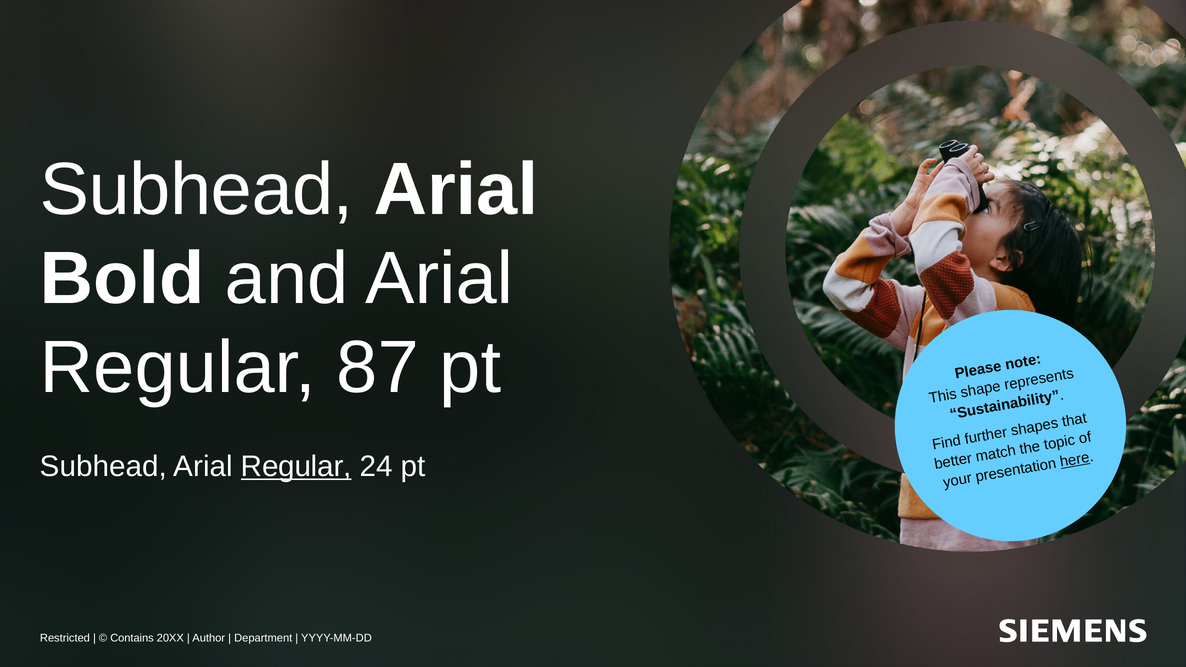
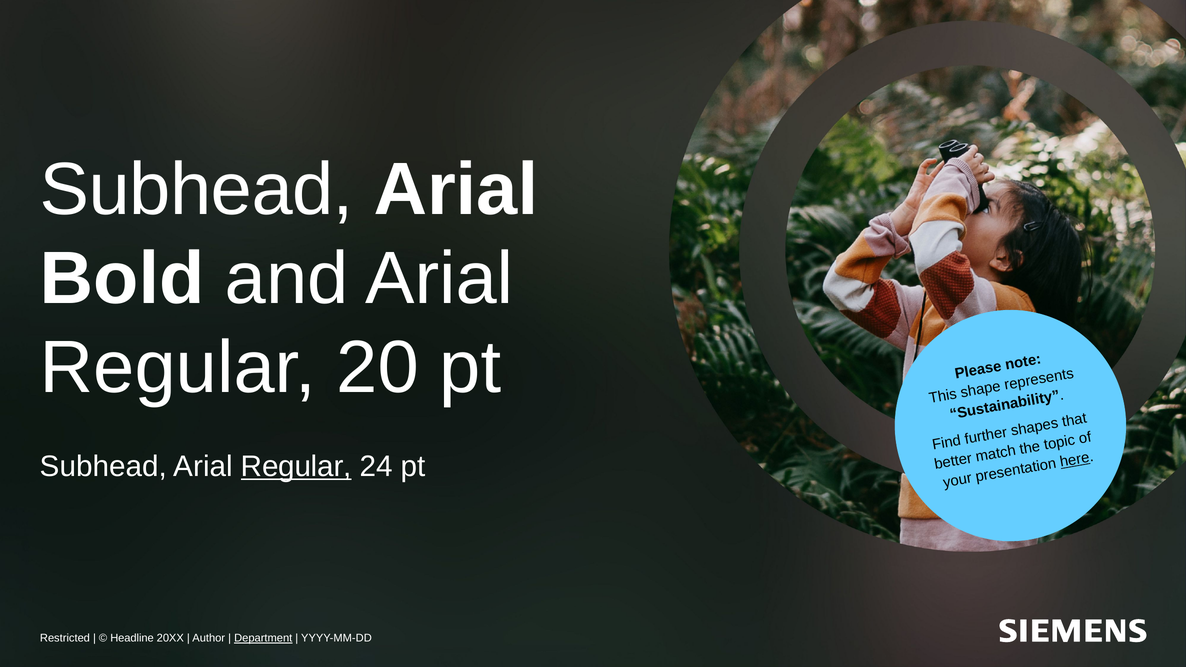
87: 87 -> 20
Contains: Contains -> Headline
Department underline: none -> present
